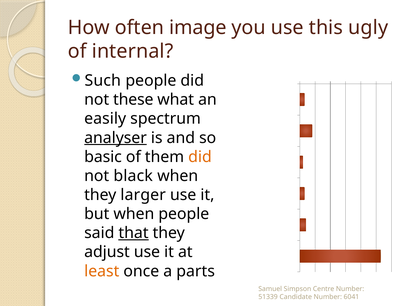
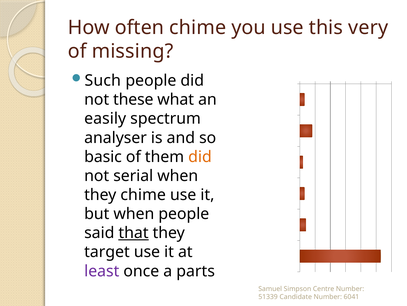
often image: image -> chime
ugly: ugly -> very
internal: internal -> missing
analyser underline: present -> none
black: black -> serial
they larger: larger -> chime
adjust: adjust -> target
least at (102, 270) colour: orange -> purple
